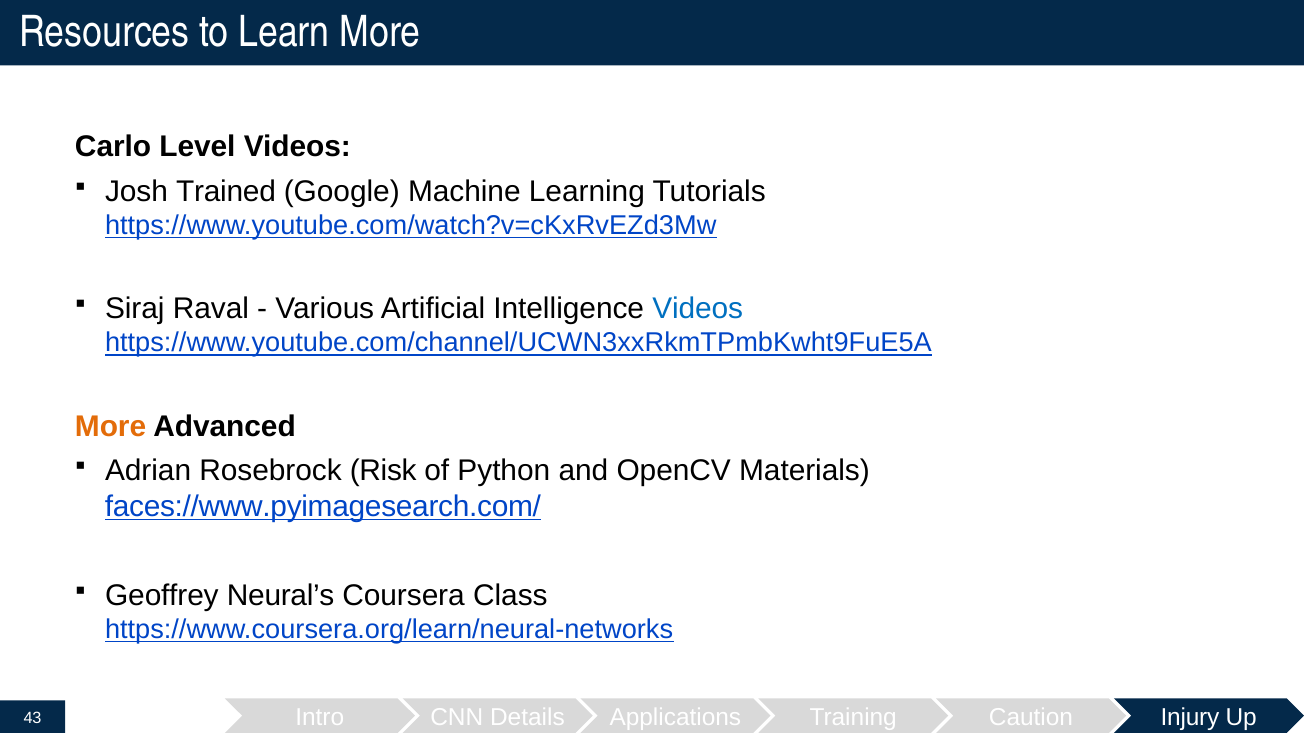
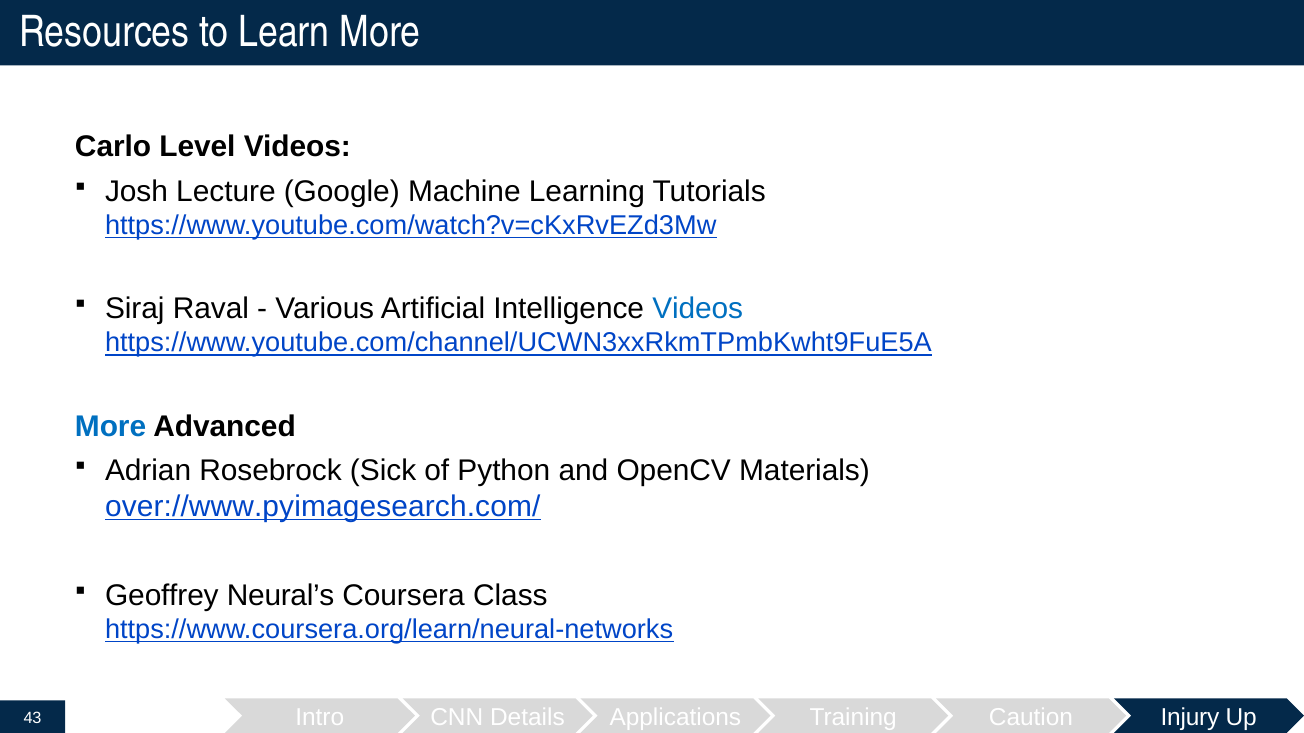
Trained: Trained -> Lecture
More at (111, 427) colour: orange -> blue
Risk: Risk -> Sick
faces://www.pyimagesearch.com/: faces://www.pyimagesearch.com/ -> over://www.pyimagesearch.com/
